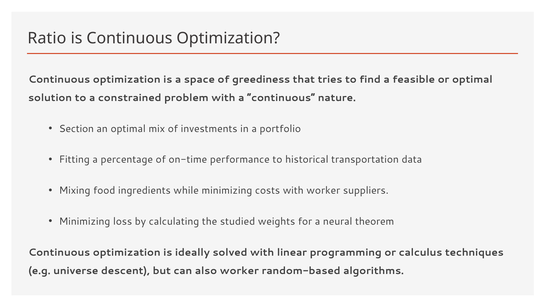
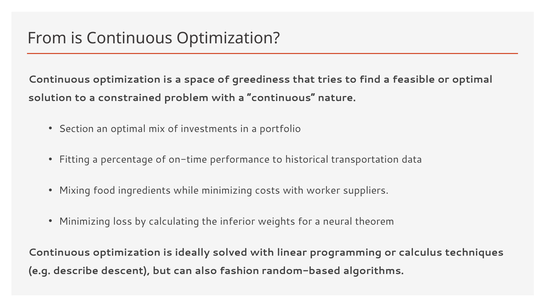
Ratio: Ratio -> From
studied: studied -> inferior
universe: universe -> describe
also worker: worker -> fashion
